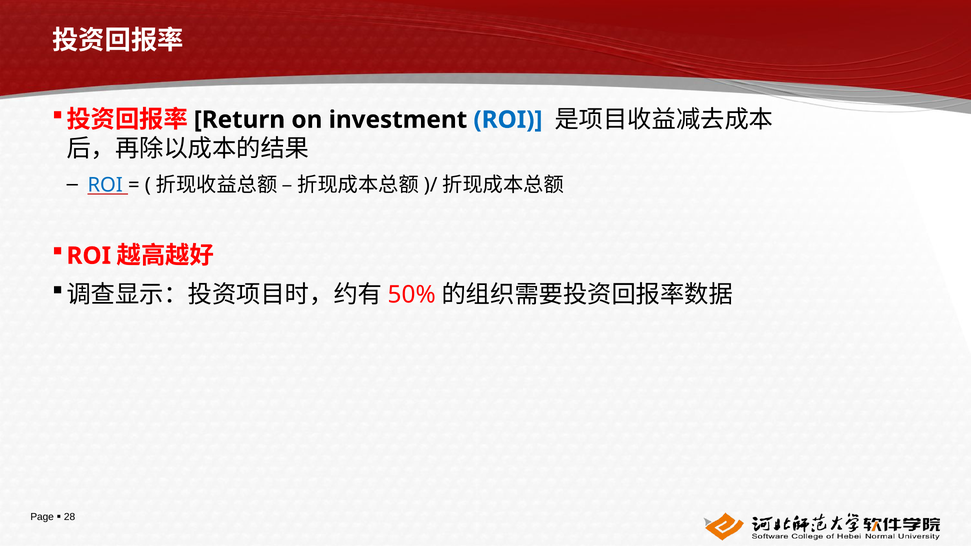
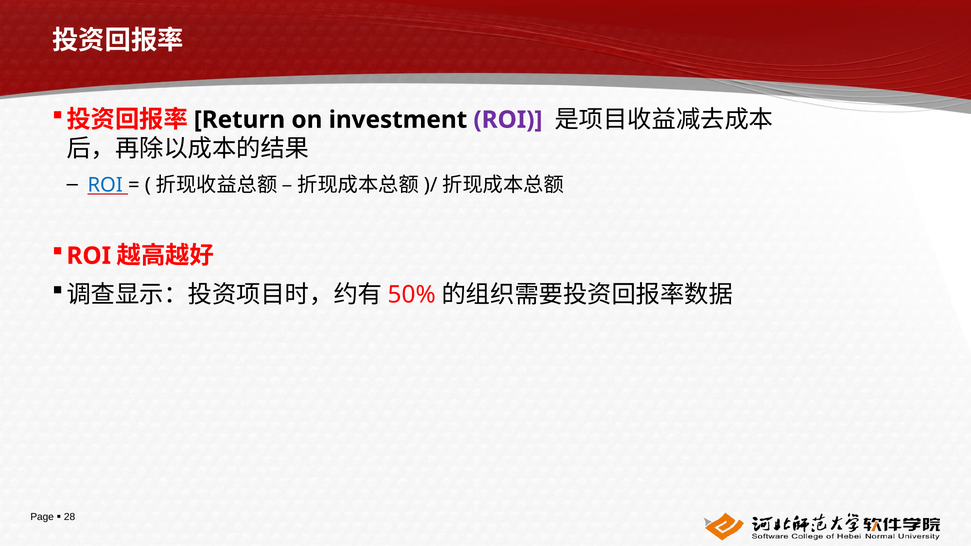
ROI at (508, 120) colour: blue -> purple
